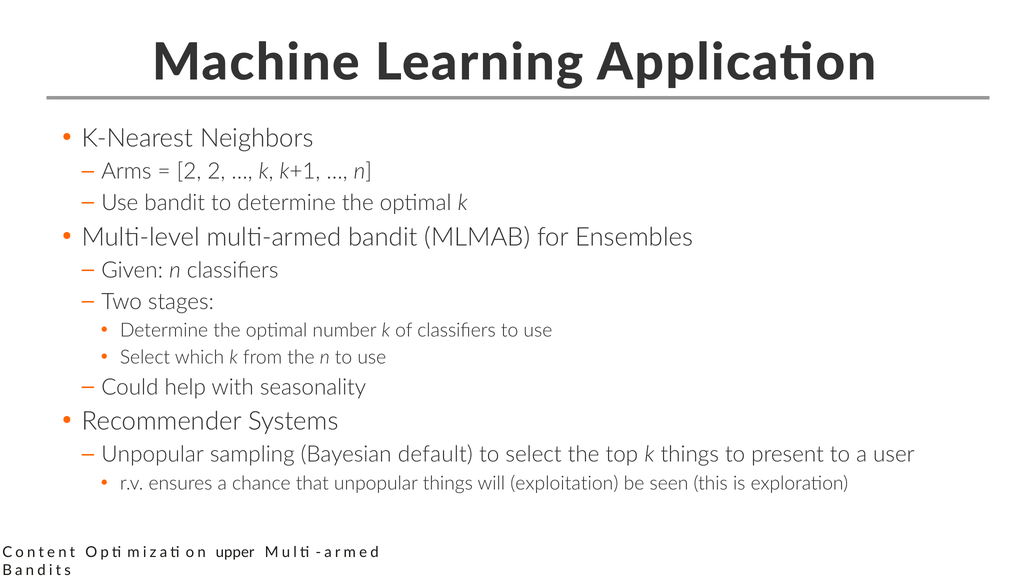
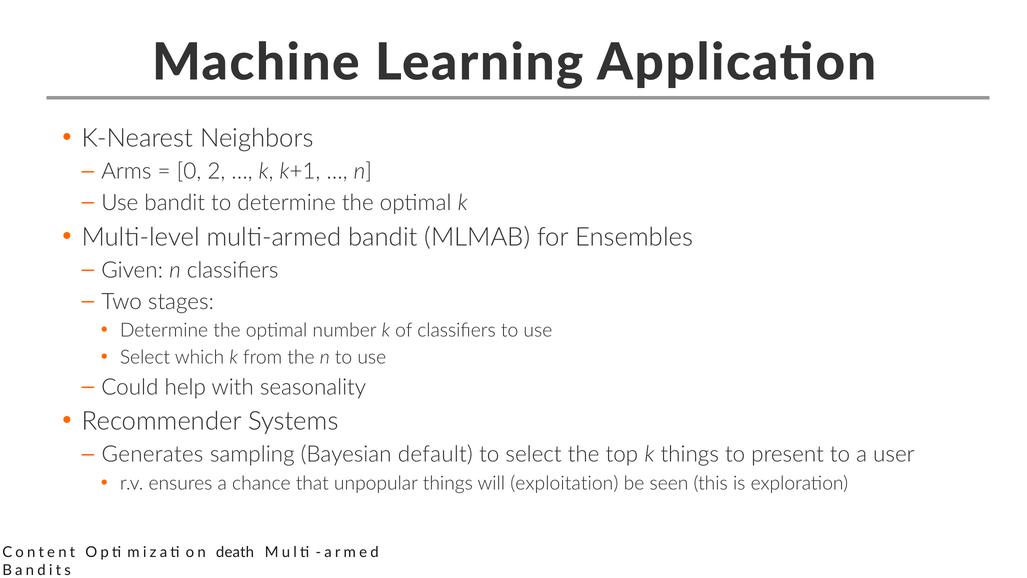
2 at (189, 171): 2 -> 0
Unpopular at (153, 454): Unpopular -> Generates
upper: upper -> death
